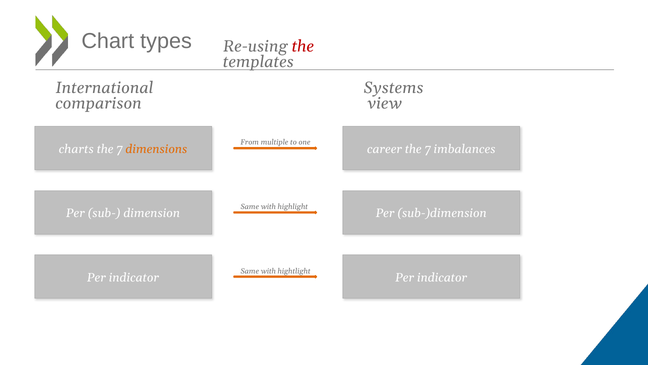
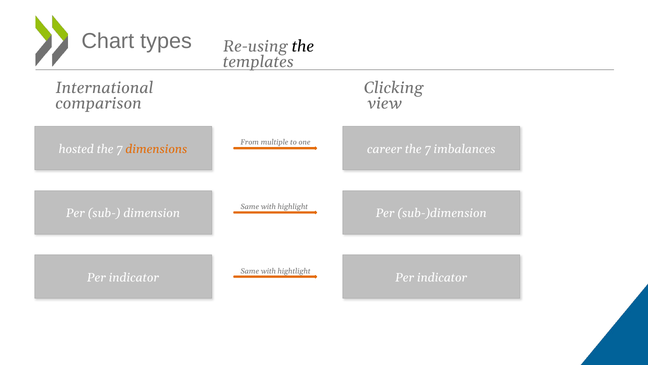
the at (303, 46) colour: red -> black
Systems: Systems -> Clicking
charts: charts -> hosted
